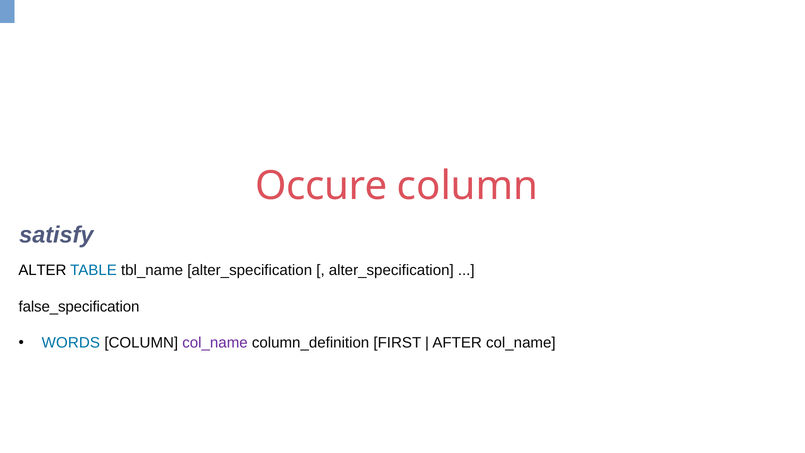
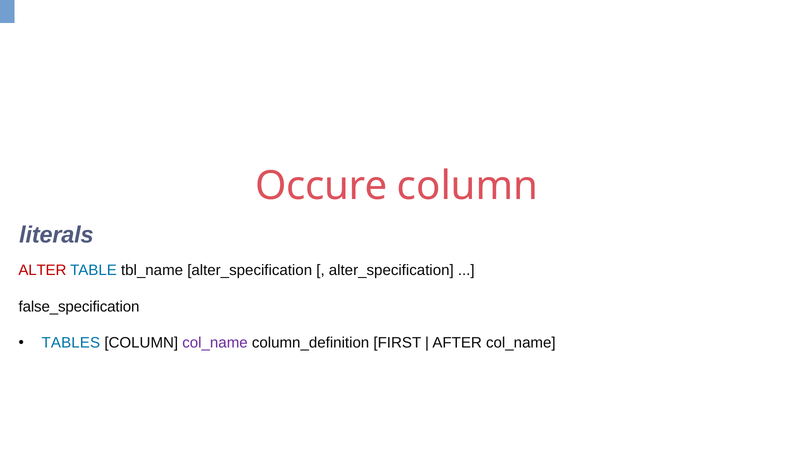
satisfy: satisfy -> literals
ALTER colour: black -> red
WORDS: WORDS -> TABLES
